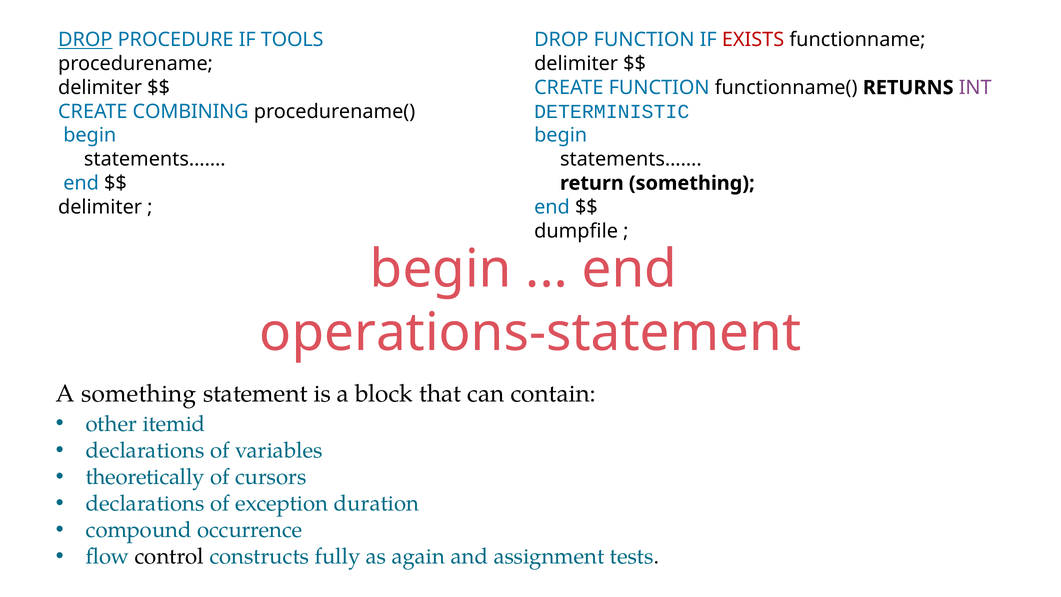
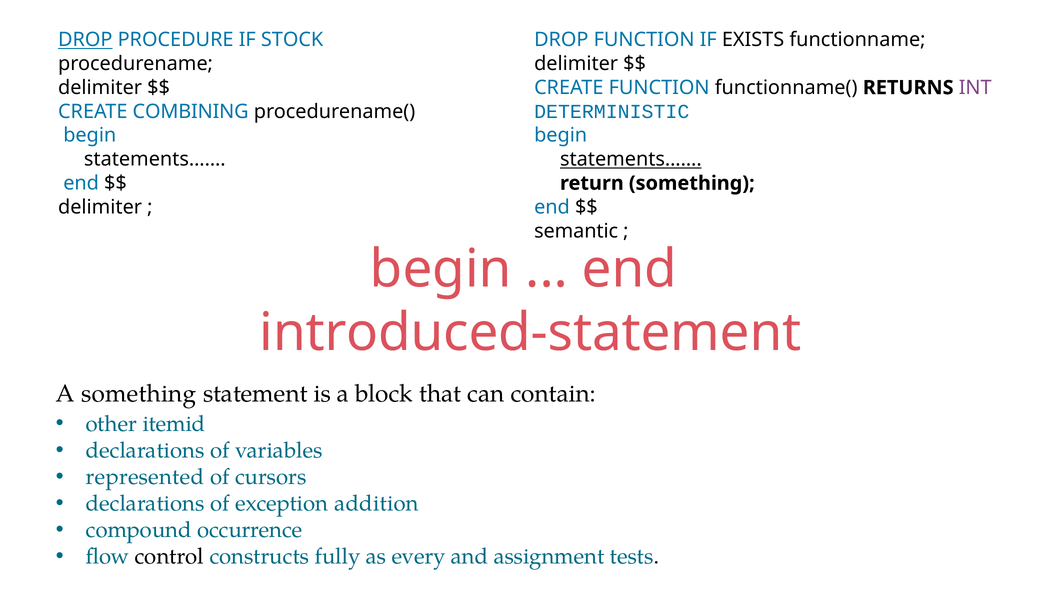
TOOLS: TOOLS -> STOCK
EXISTS colour: red -> black
statements…… at (631, 159) underline: none -> present
dumpfile: dumpfile -> semantic
operations-statement: operations-statement -> introduced-statement
theoretically: theoretically -> represented
duration: duration -> addition
again: again -> every
